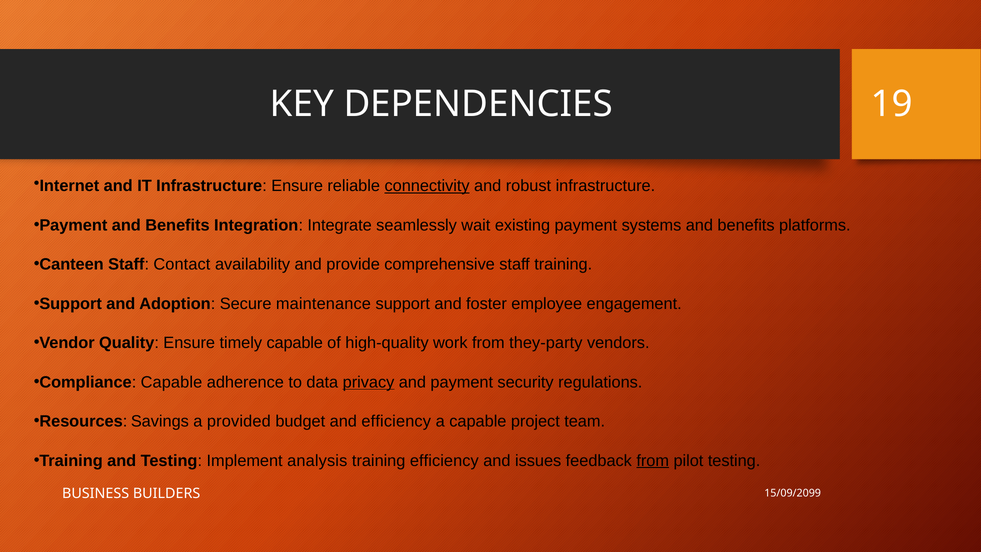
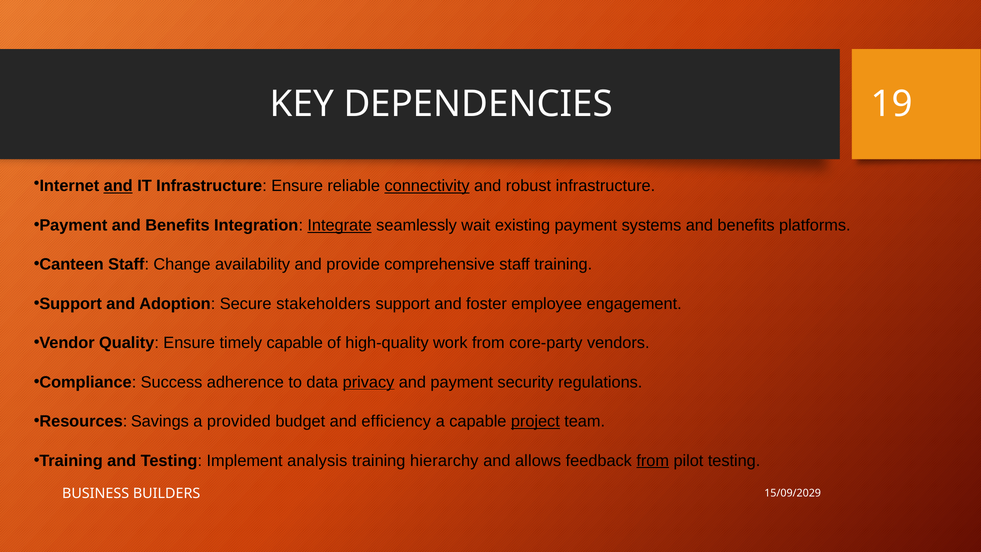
and at (118, 186) underline: none -> present
Integrate underline: none -> present
Contact: Contact -> Change
maintenance: maintenance -> stakeholders
they-party: they-party -> core-party
Compliance Capable: Capable -> Success
project underline: none -> present
training efficiency: efficiency -> hierarchy
issues: issues -> allows
15/09/2099: 15/09/2099 -> 15/09/2029
